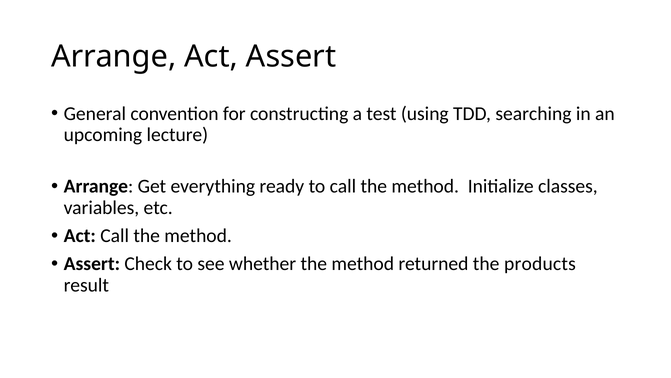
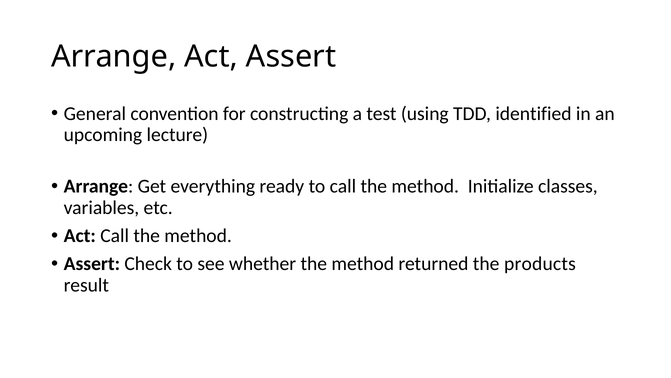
searching: searching -> identified
